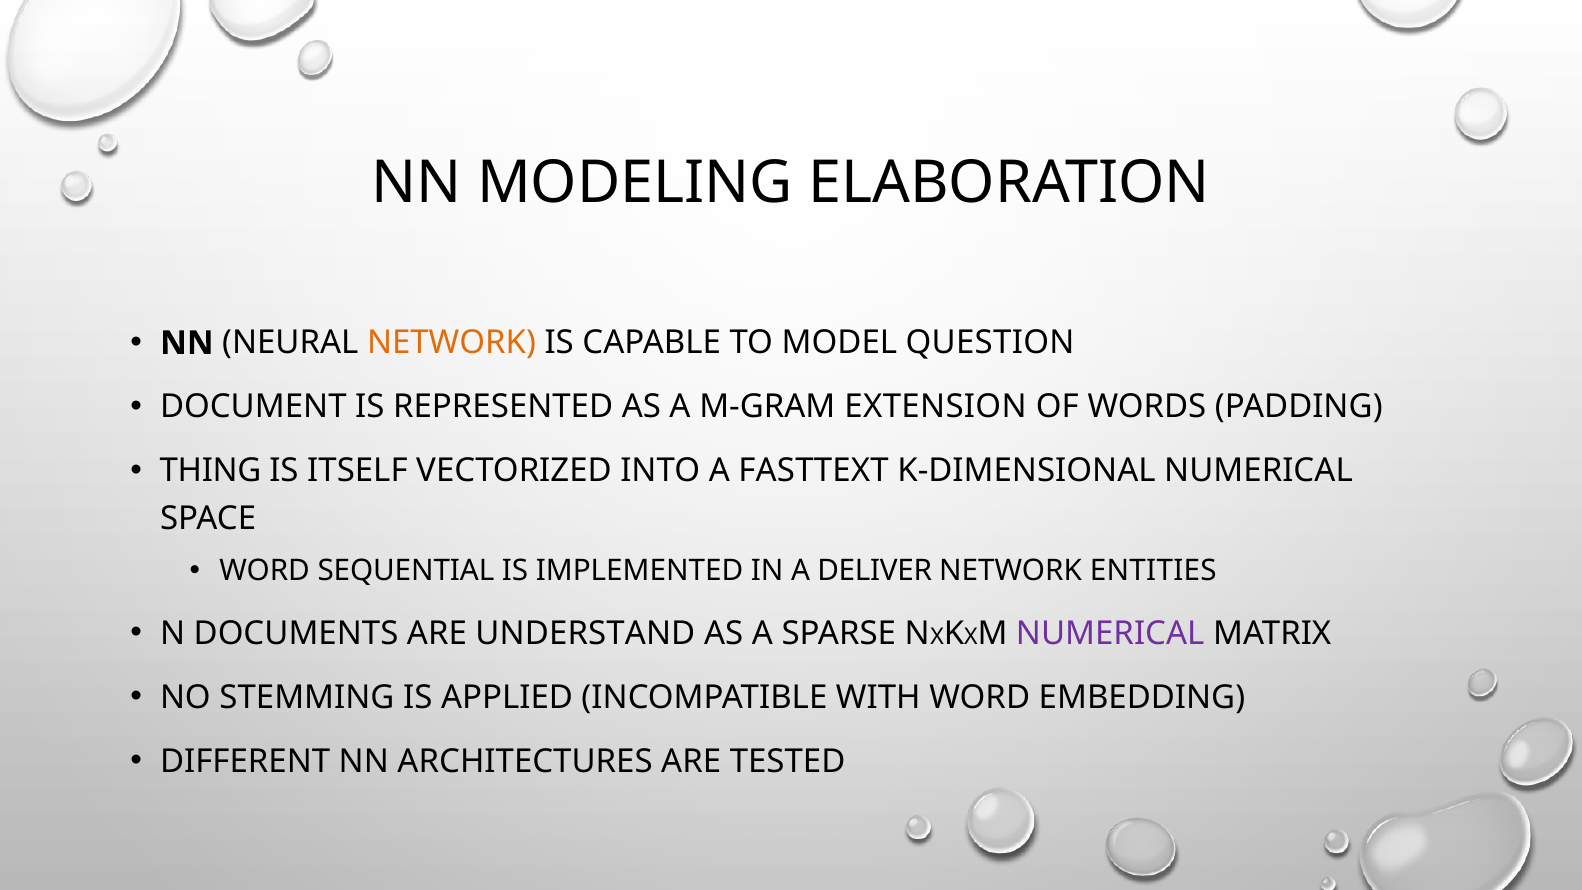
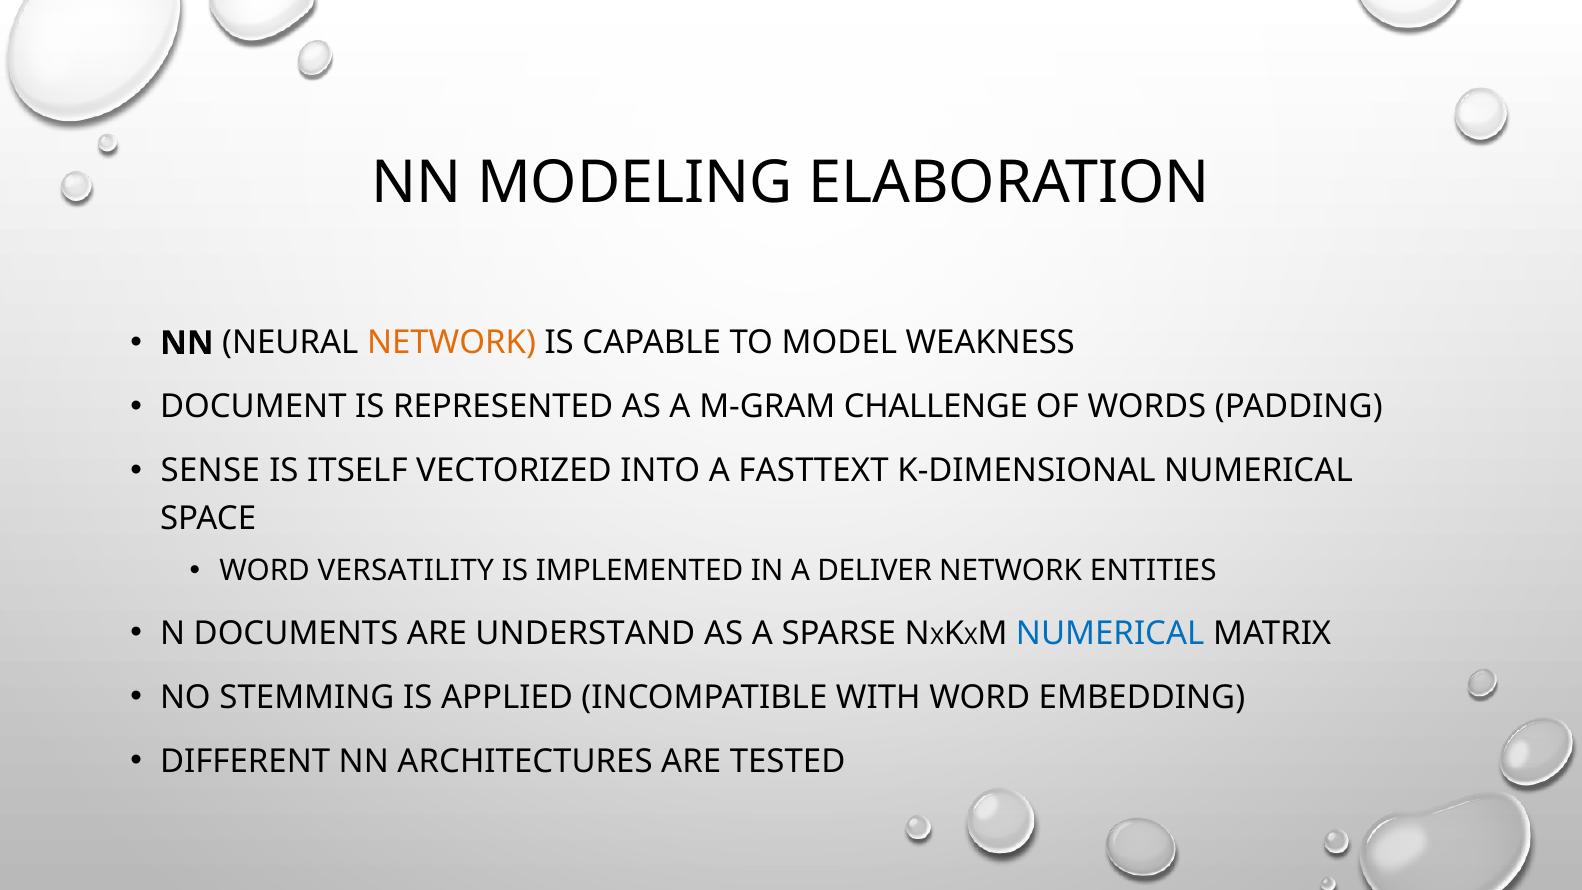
QUESTION: QUESTION -> WEAKNESS
EXTENSION: EXTENSION -> CHALLENGE
THING: THING -> SENSE
SEQUENTIAL: SEQUENTIAL -> VERSATILITY
NUMERICAL at (1110, 633) colour: purple -> blue
